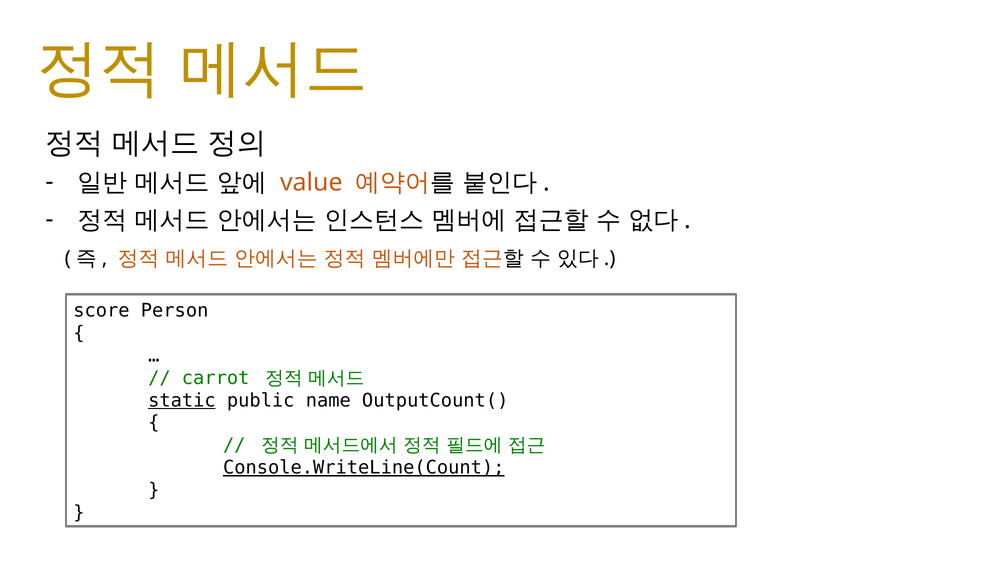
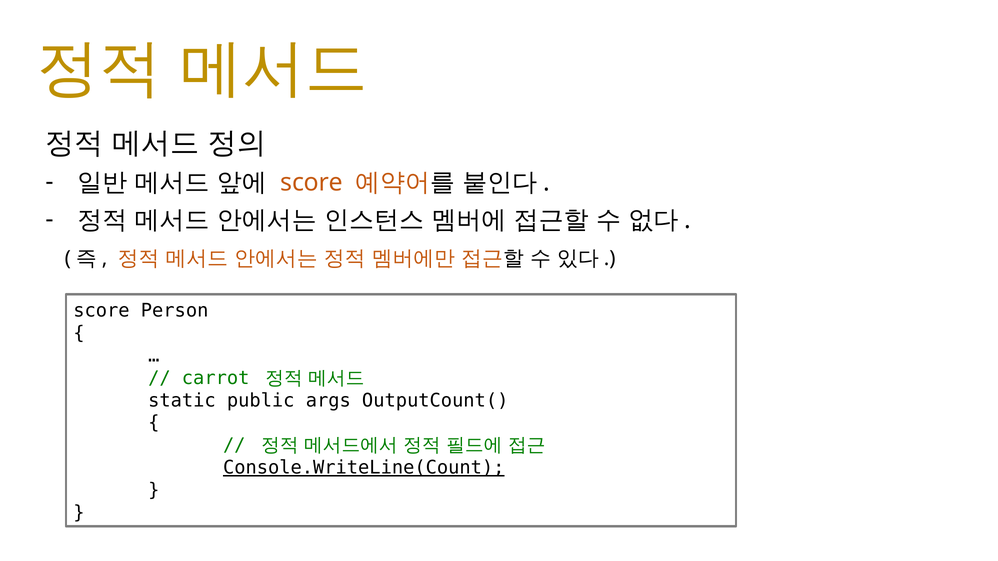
value at (311, 183): value -> score
static underline: present -> none
name: name -> args
